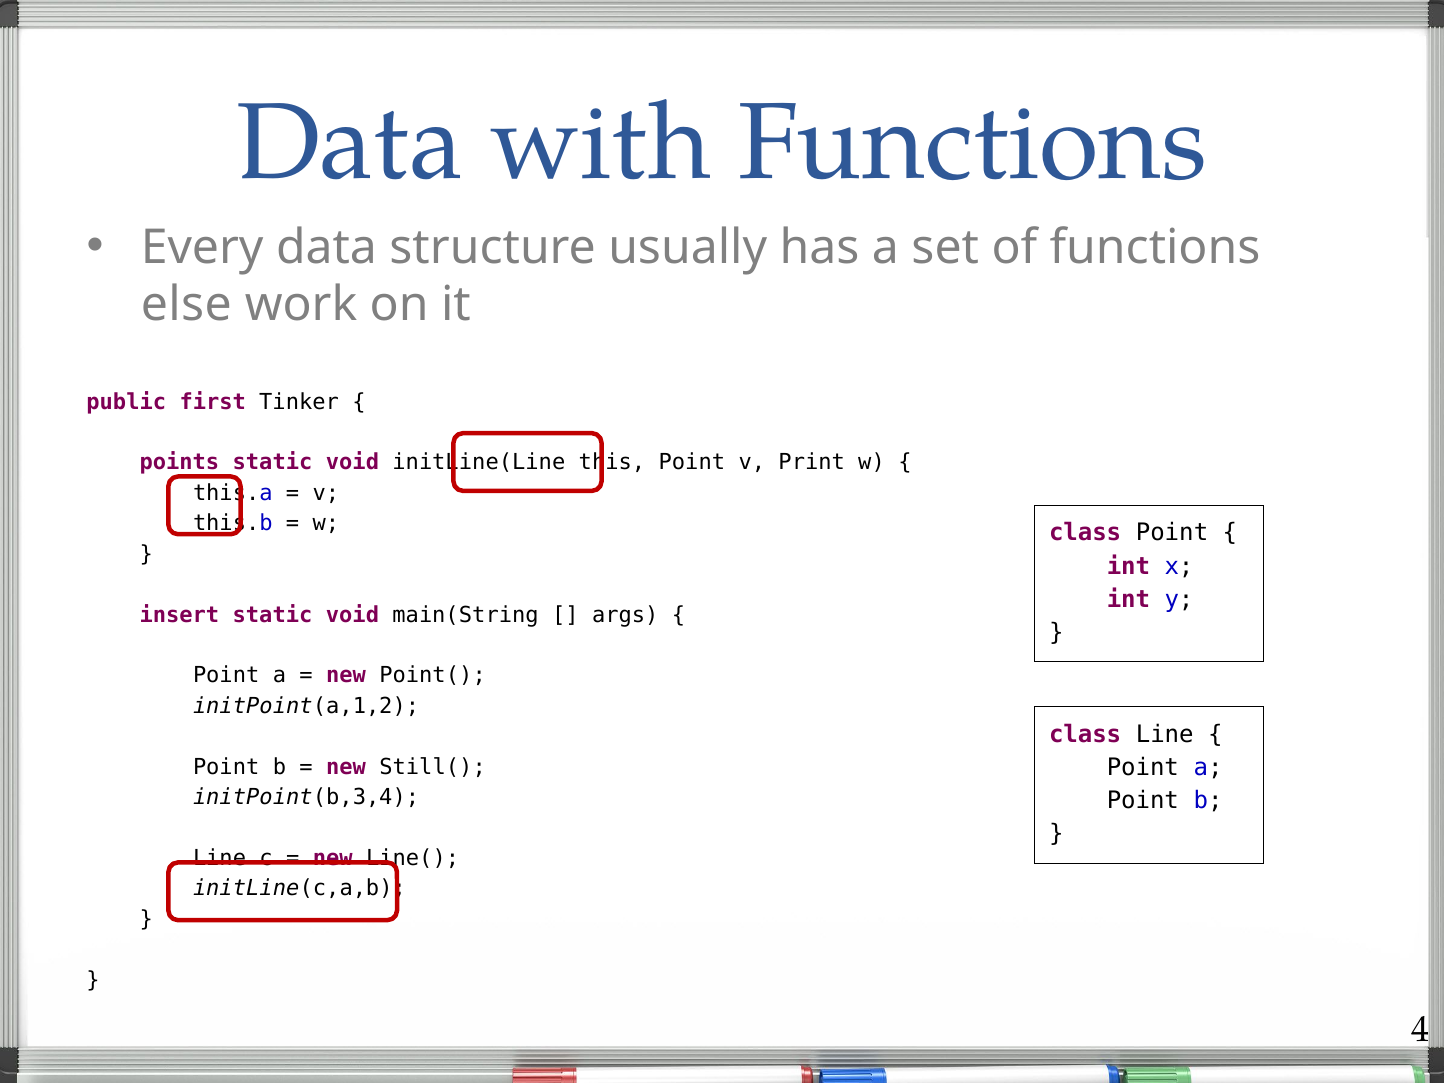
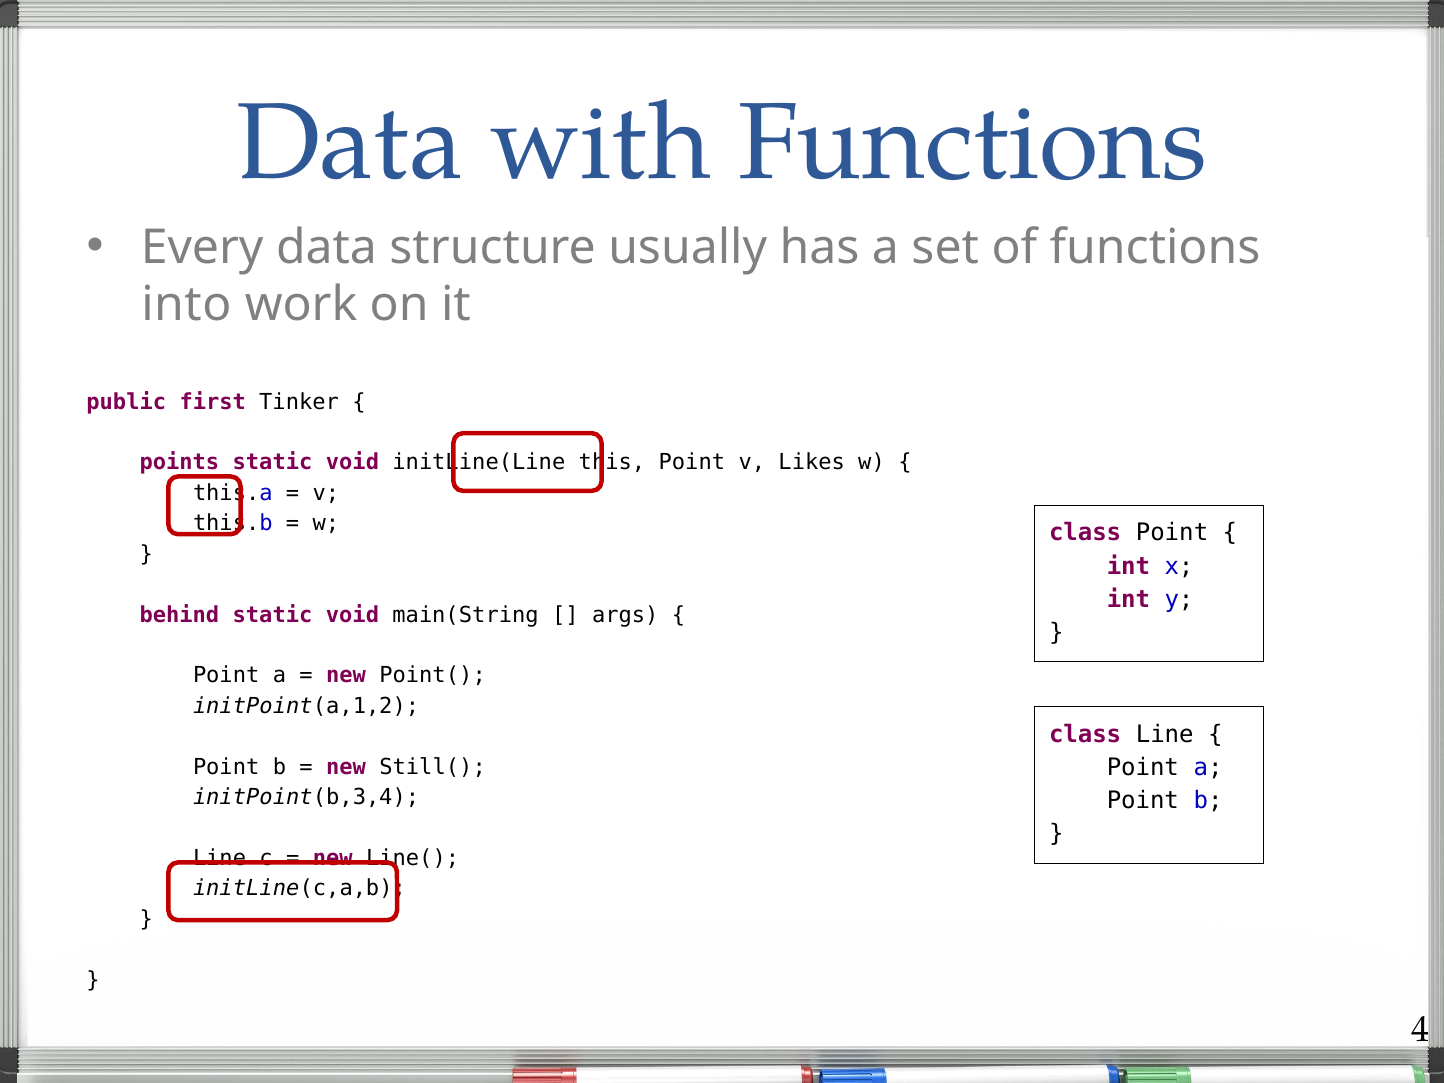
else: else -> into
Print: Print -> Likes
insert: insert -> behind
